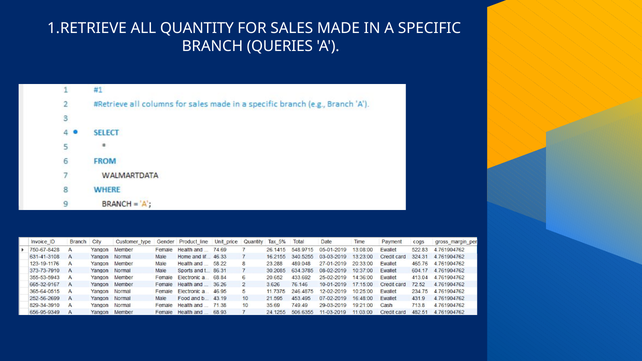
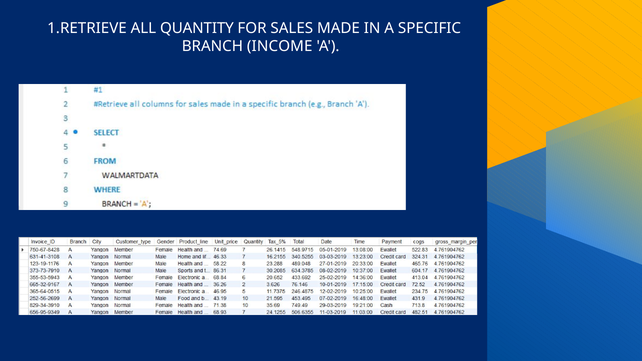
QUERIES: QUERIES -> INCOME
